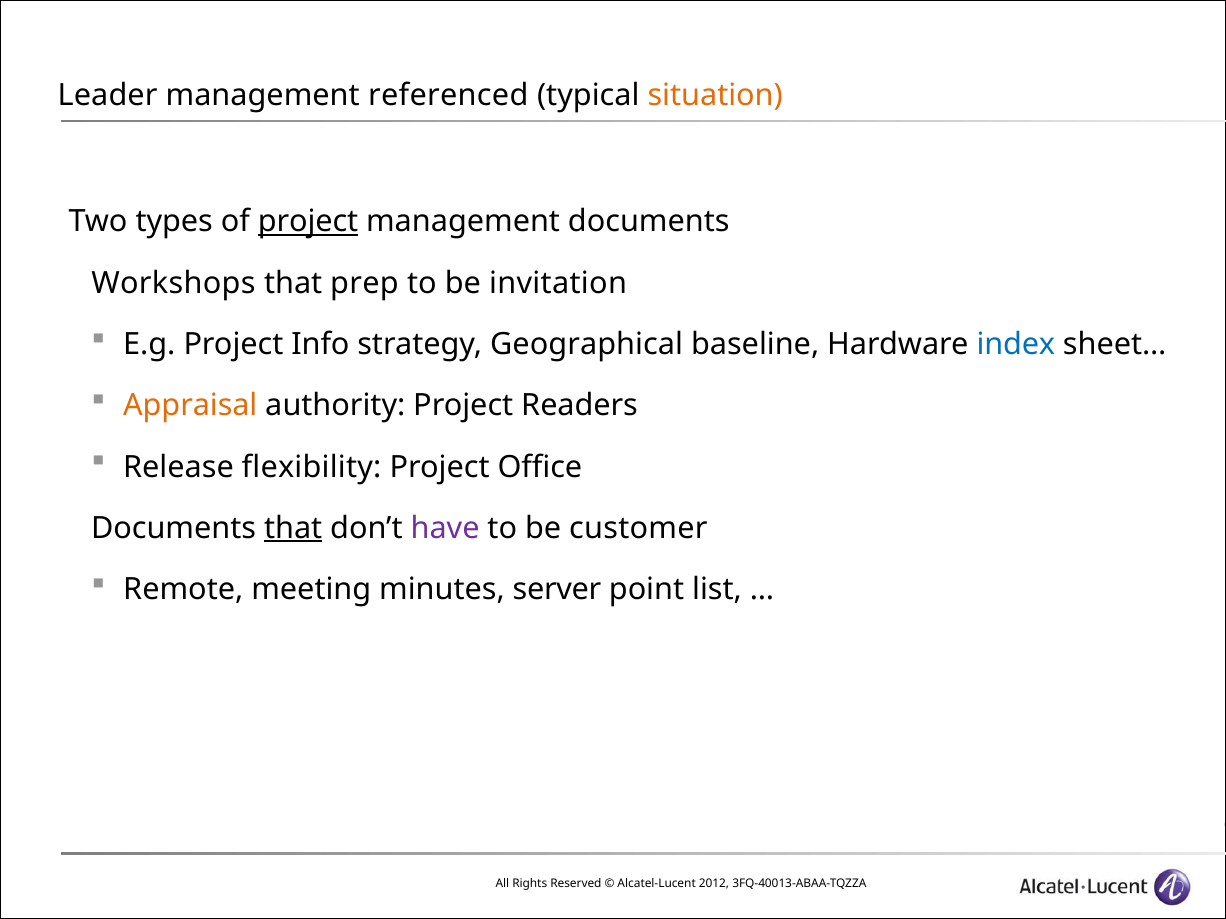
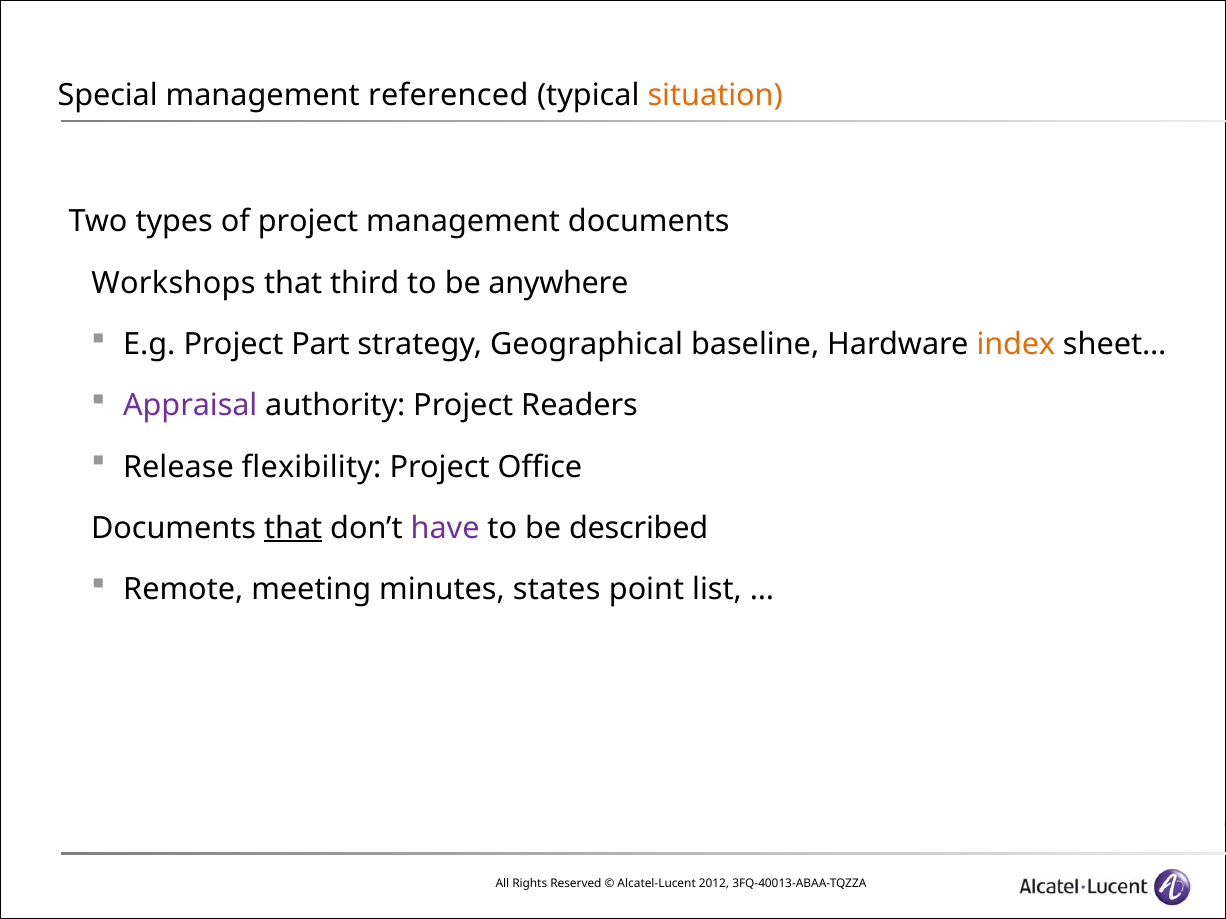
Leader: Leader -> Special
project at (308, 222) underline: present -> none
prep: prep -> third
invitation: invitation -> anywhere
Info: Info -> Part
index colour: blue -> orange
Appraisal colour: orange -> purple
customer: customer -> described
server: server -> states
